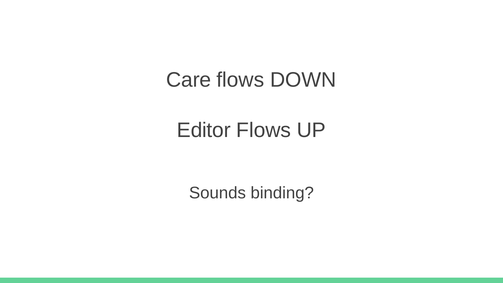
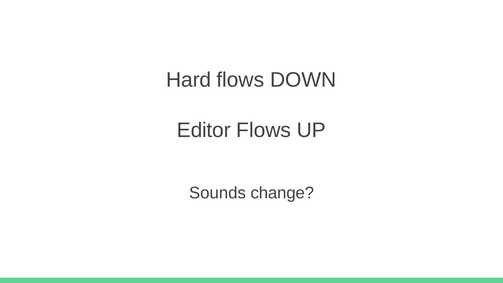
Care: Care -> Hard
binding: binding -> change
